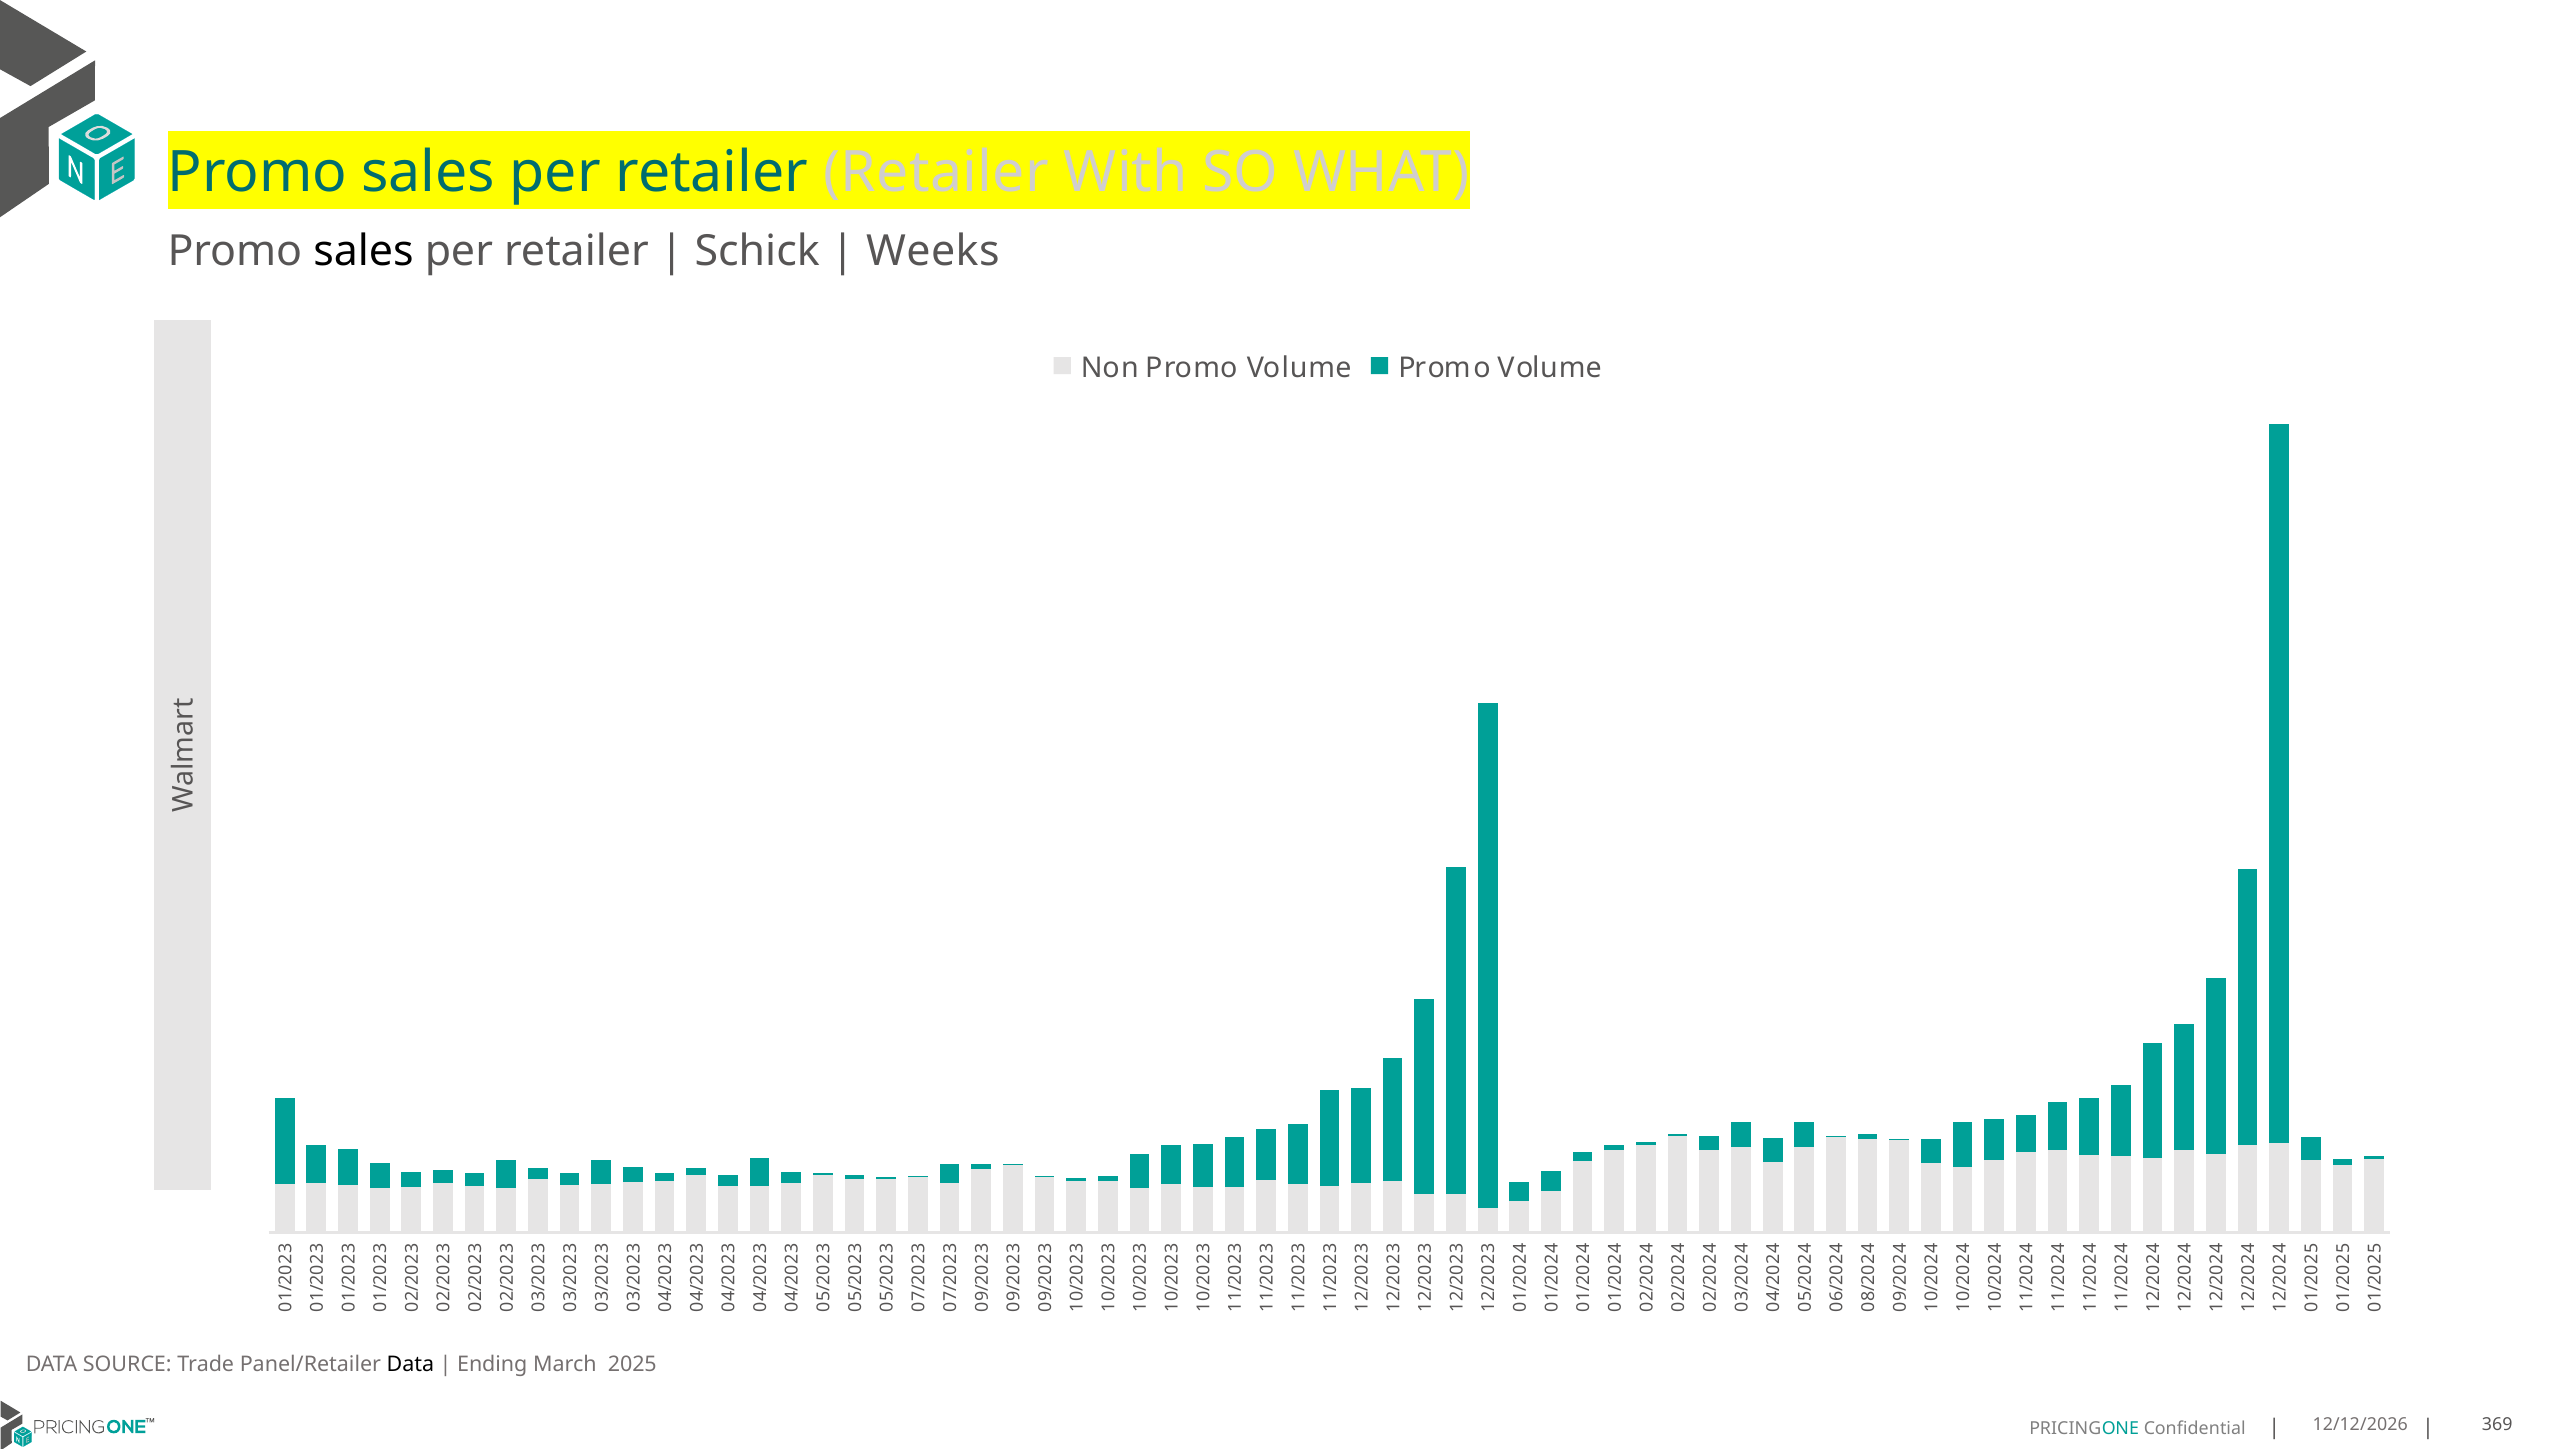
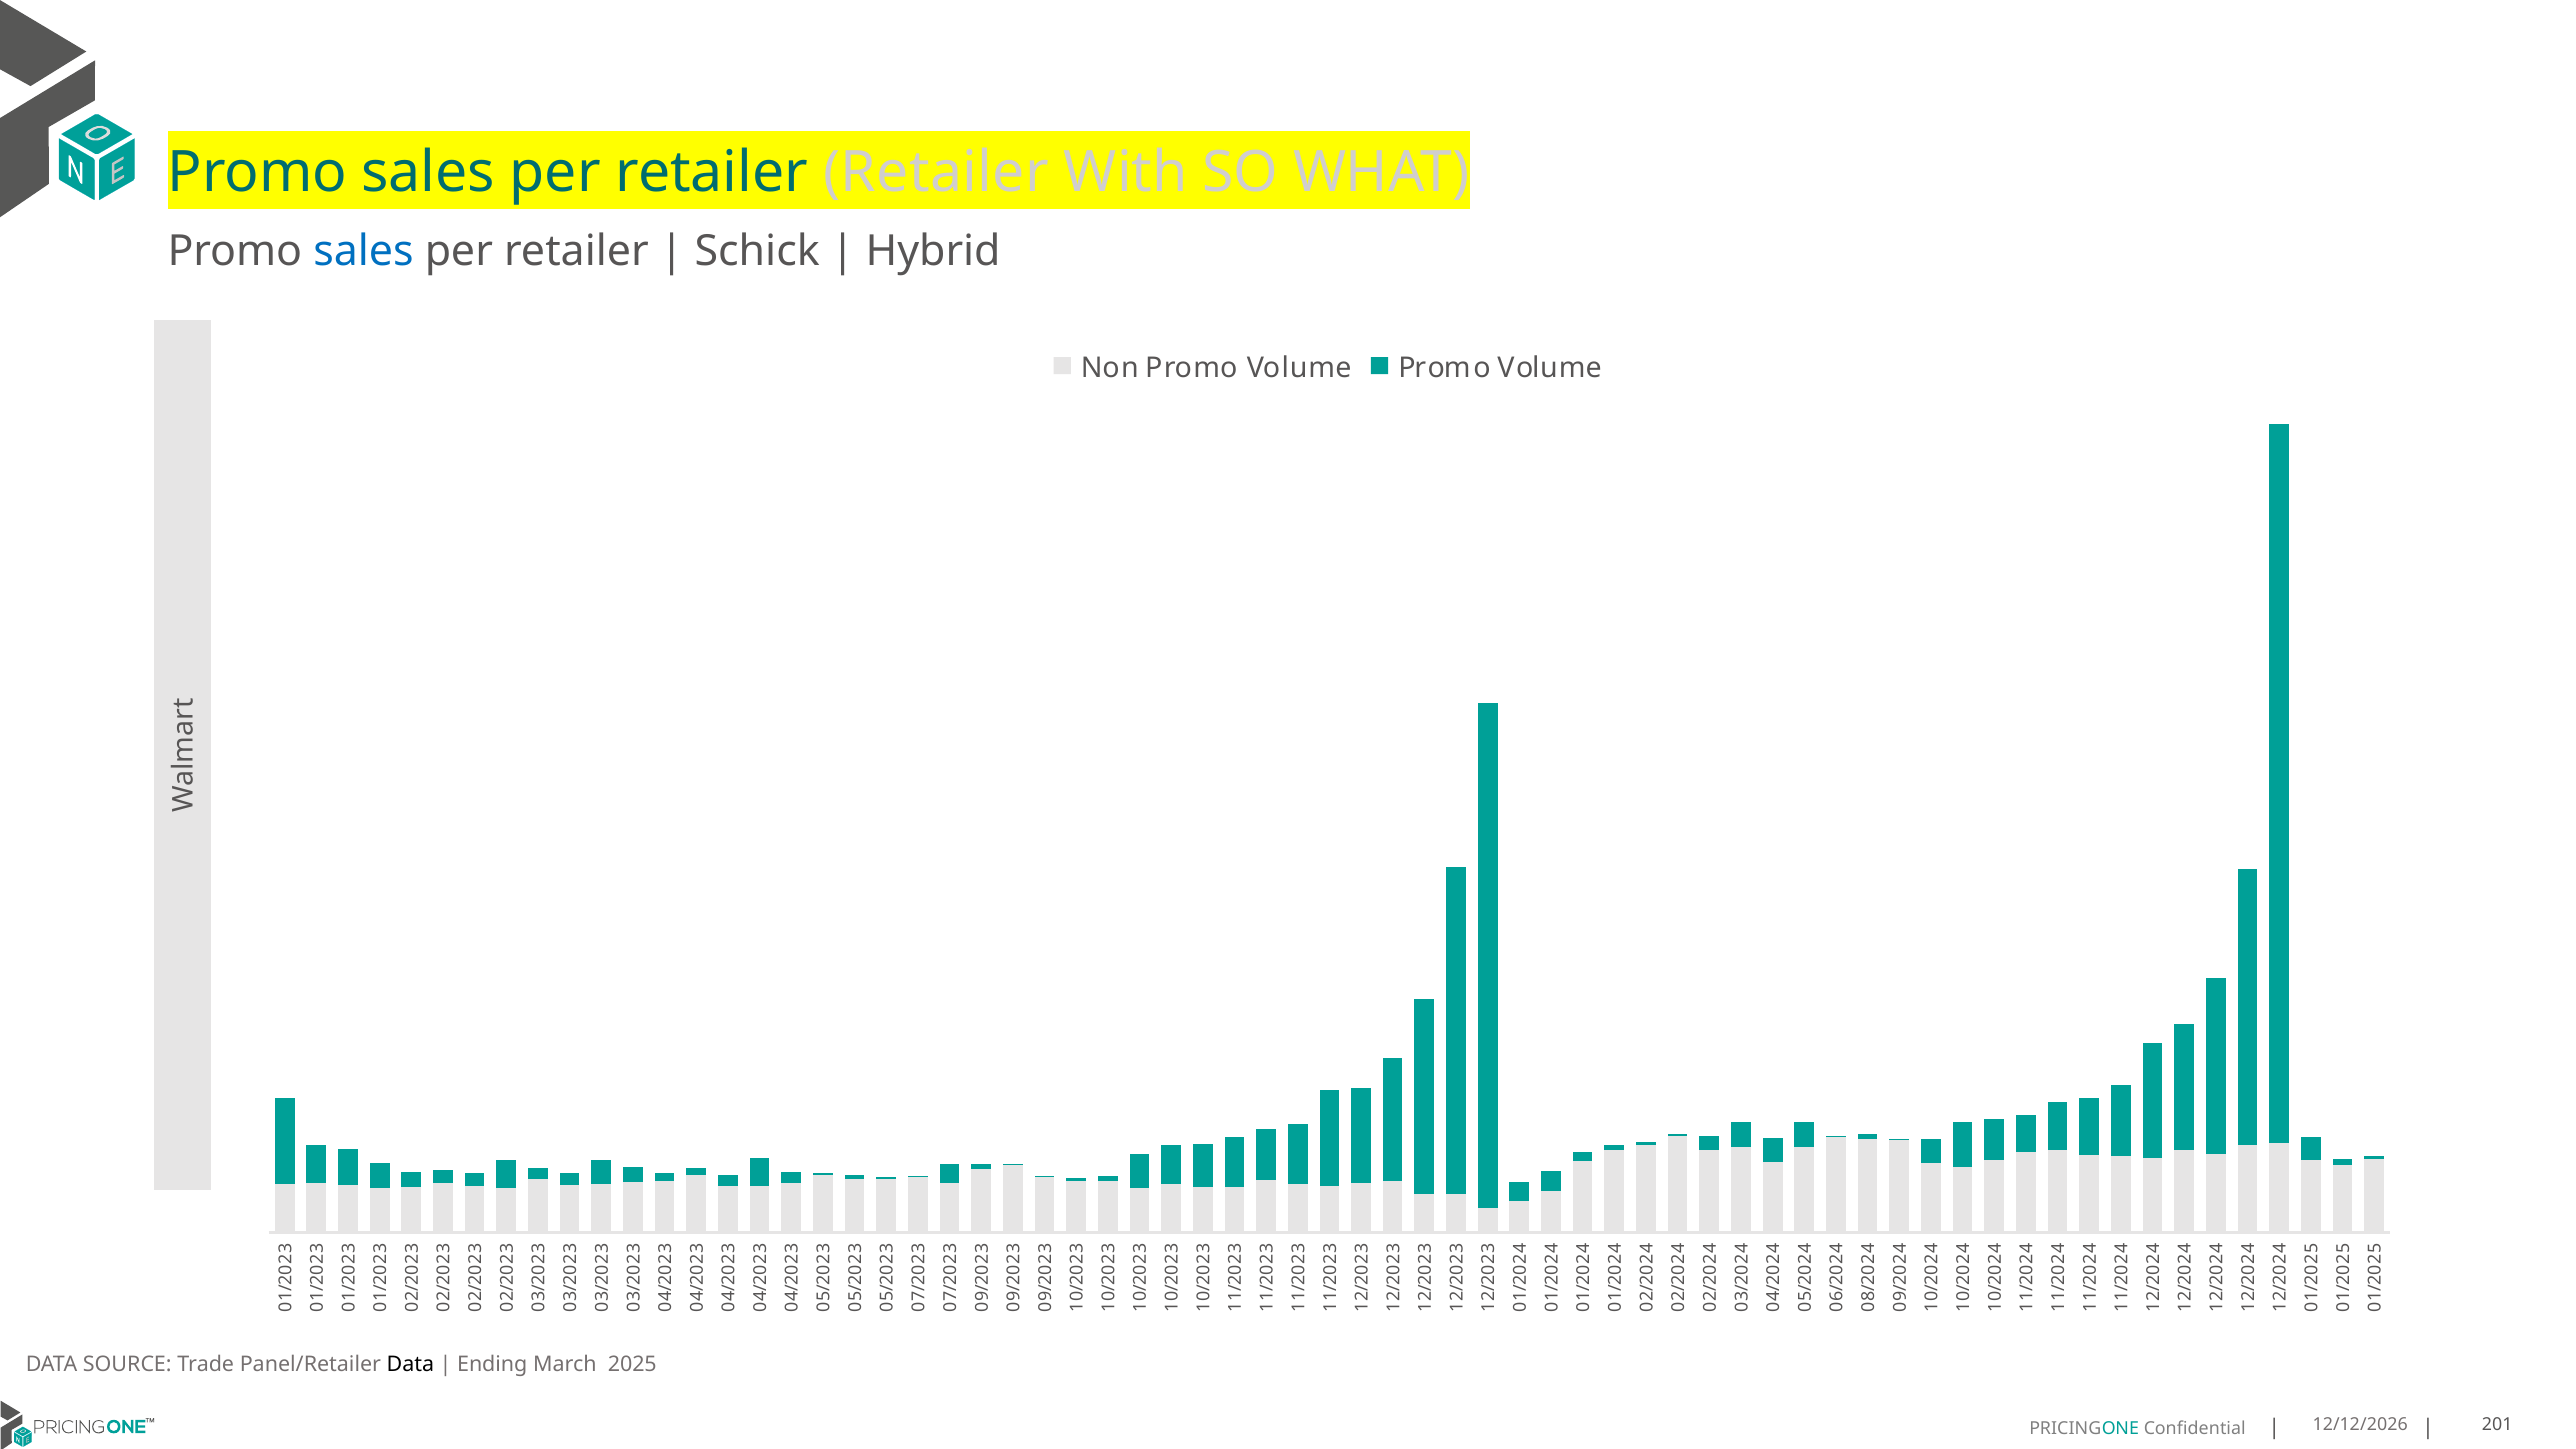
sales at (363, 251) colour: black -> blue
Weeks: Weeks -> Hybrid
369: 369 -> 201
